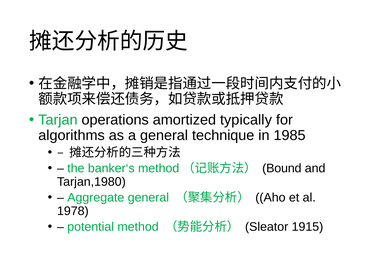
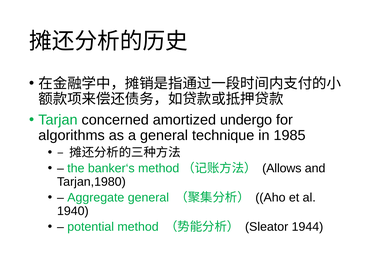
operations: operations -> concerned
typically: typically -> undergo
Bound: Bound -> Allows
1978: 1978 -> 1940
1915: 1915 -> 1944
